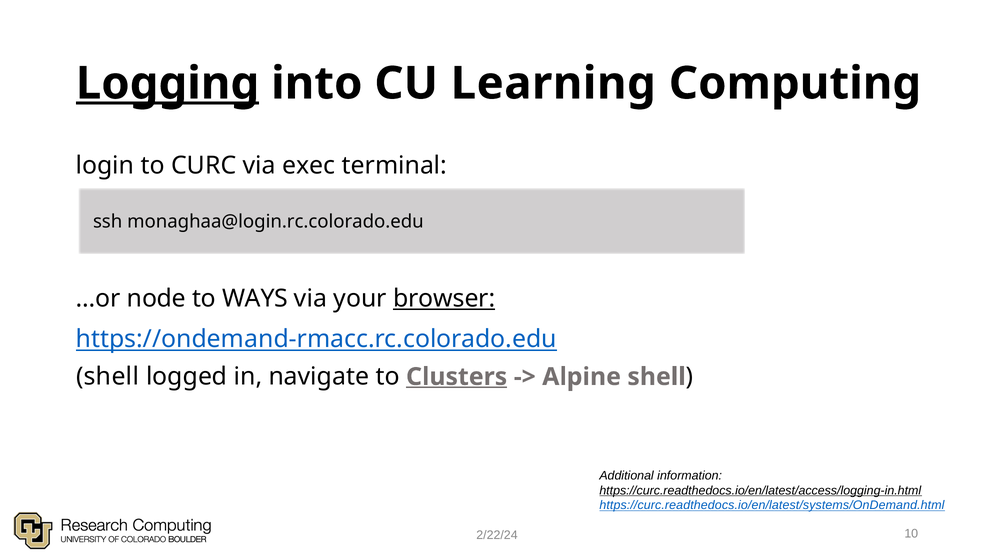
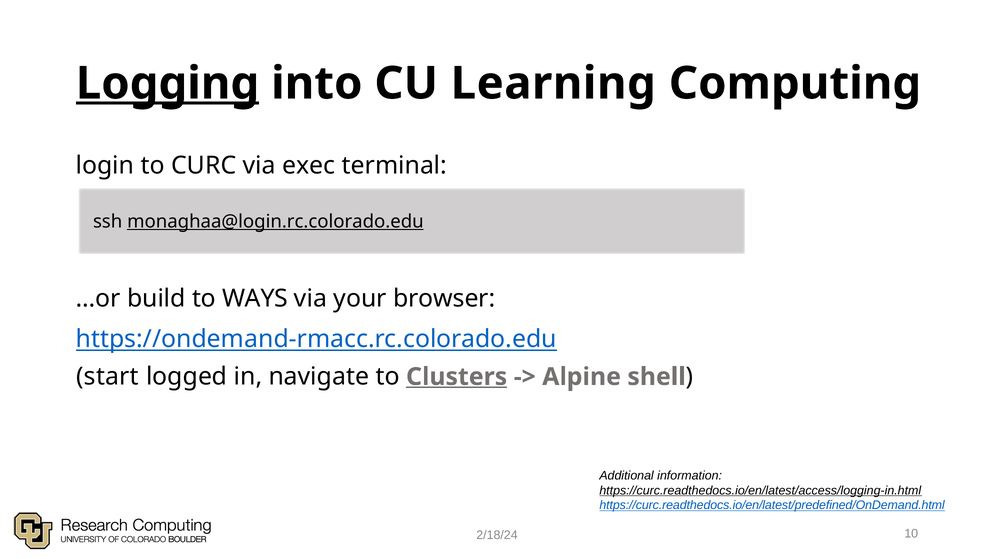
monaghaa@login.rc.colorado.edu underline: none -> present
node: node -> build
browser underline: present -> none
shell at (108, 377): shell -> start
https://curc.readthedocs.io/en/latest/systems/OnDemand.html: https://curc.readthedocs.io/en/latest/systems/OnDemand.html -> https://curc.readthedocs.io/en/latest/predefined/OnDemand.html
2/22/24: 2/22/24 -> 2/18/24
